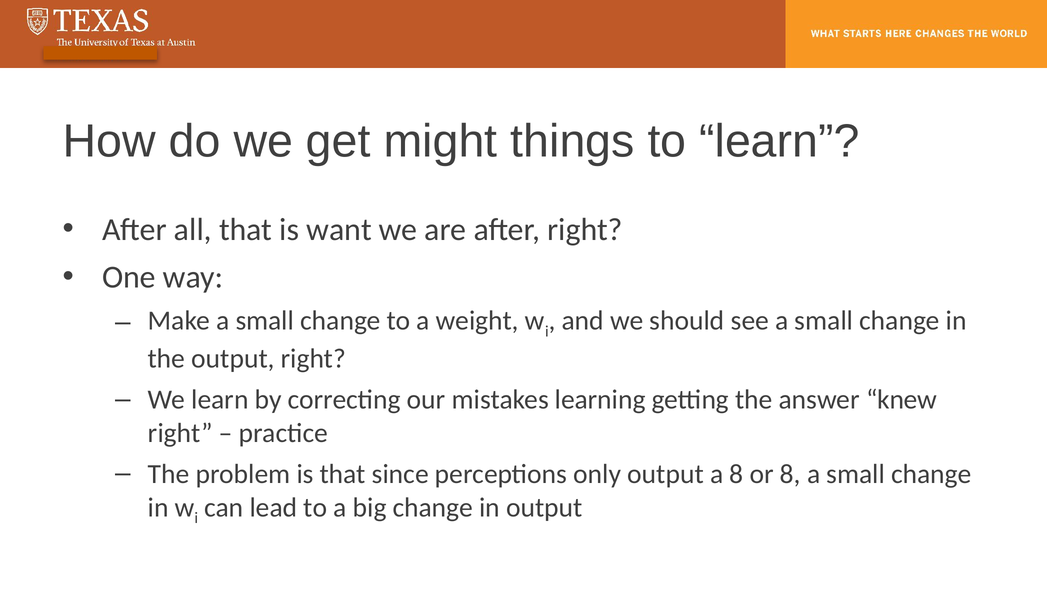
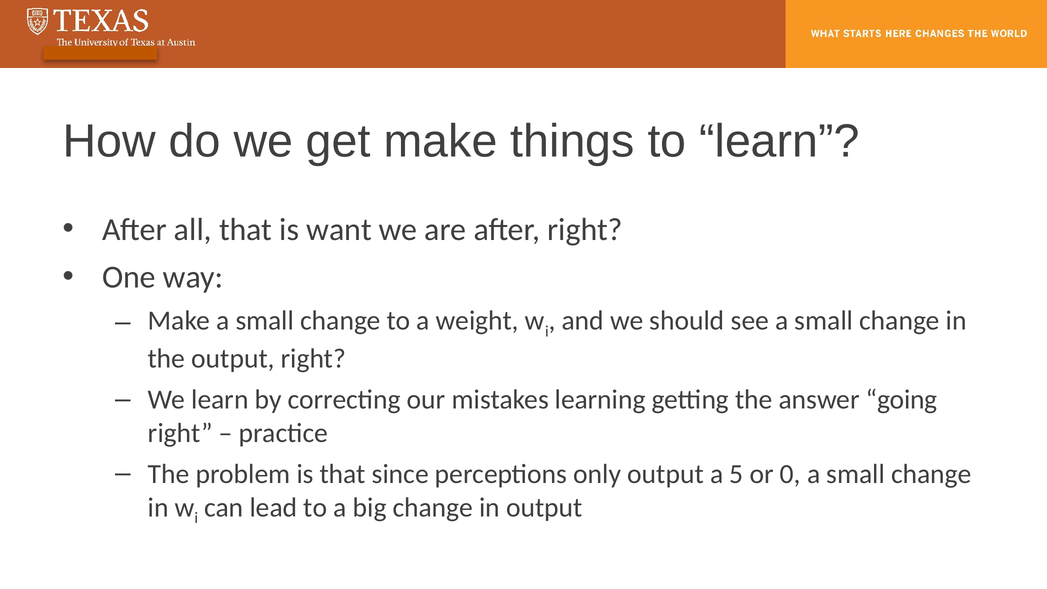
get might: might -> make
knew: knew -> going
a 8: 8 -> 5
or 8: 8 -> 0
